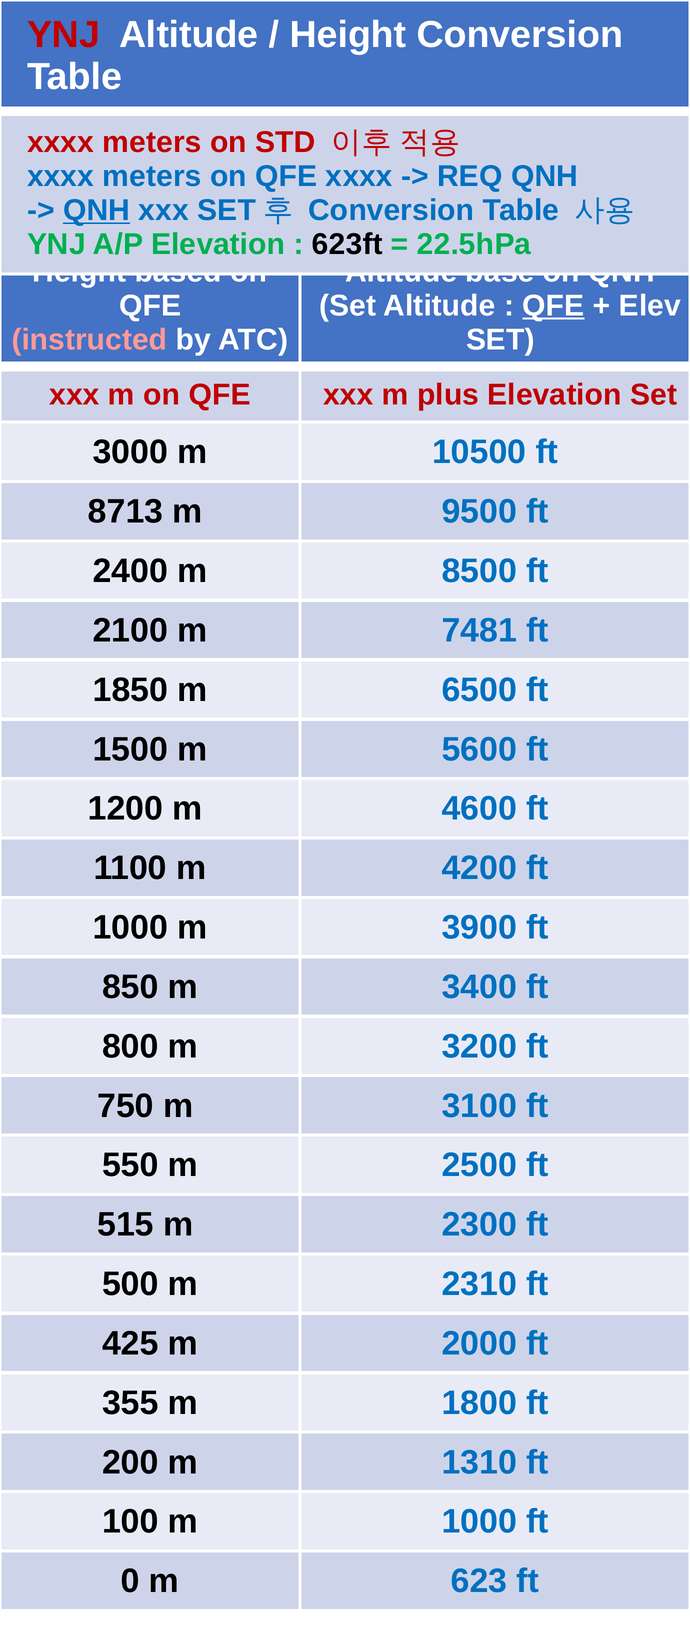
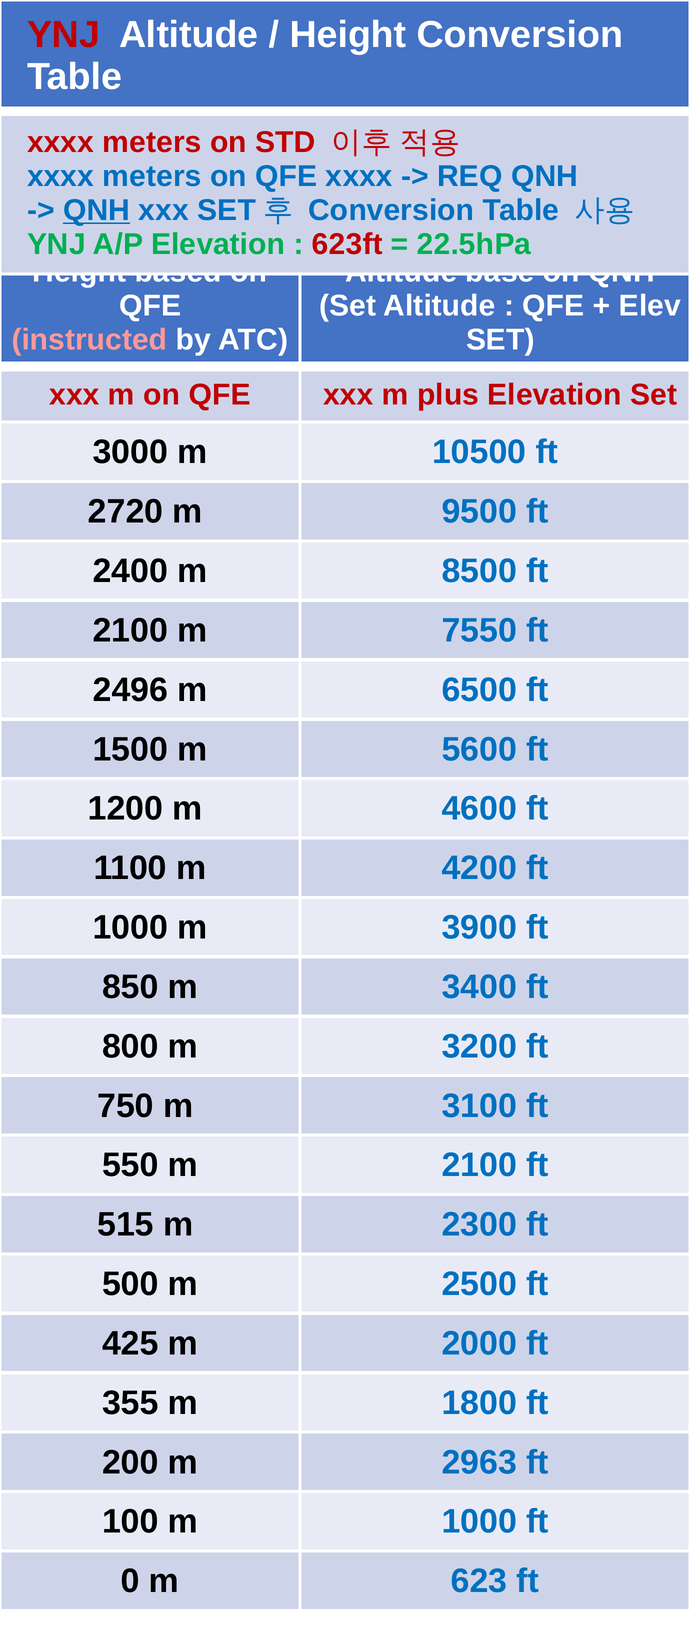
623ft colour: black -> red
QFE at (553, 306) underline: present -> none
8713: 8713 -> 2720
7481: 7481 -> 7550
1850: 1850 -> 2496
m 2500: 2500 -> 2100
2310: 2310 -> 2500
1310: 1310 -> 2963
